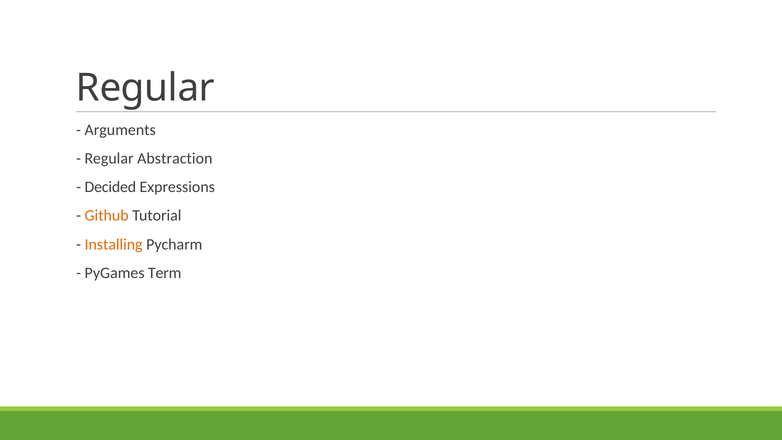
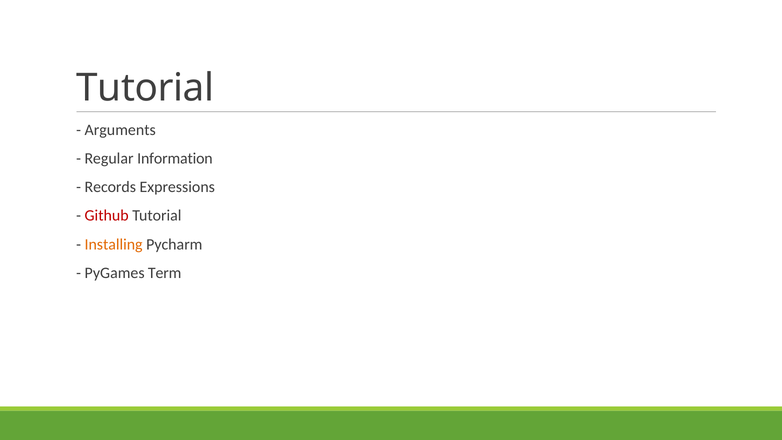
Regular at (145, 88): Regular -> Tutorial
Abstraction: Abstraction -> Information
Decided: Decided -> Records
Github colour: orange -> red
